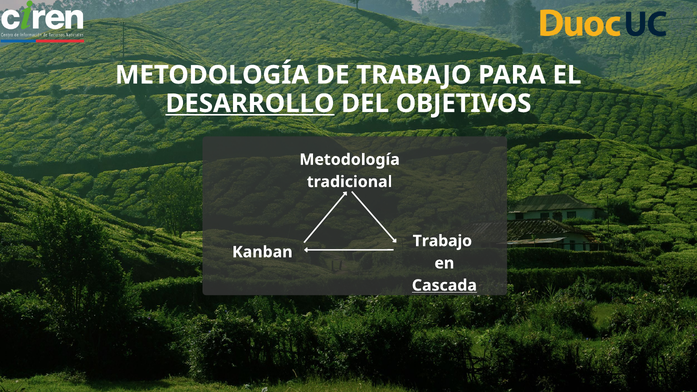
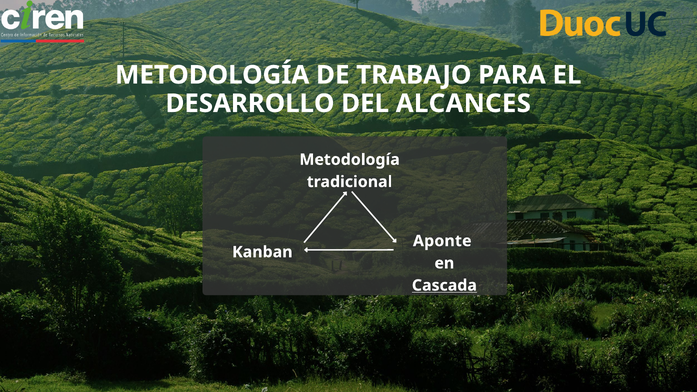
DESARROLLO underline: present -> none
OBJETIVOS: OBJETIVOS -> ALCANCES
Trabajo at (442, 241): Trabajo -> Aponte
